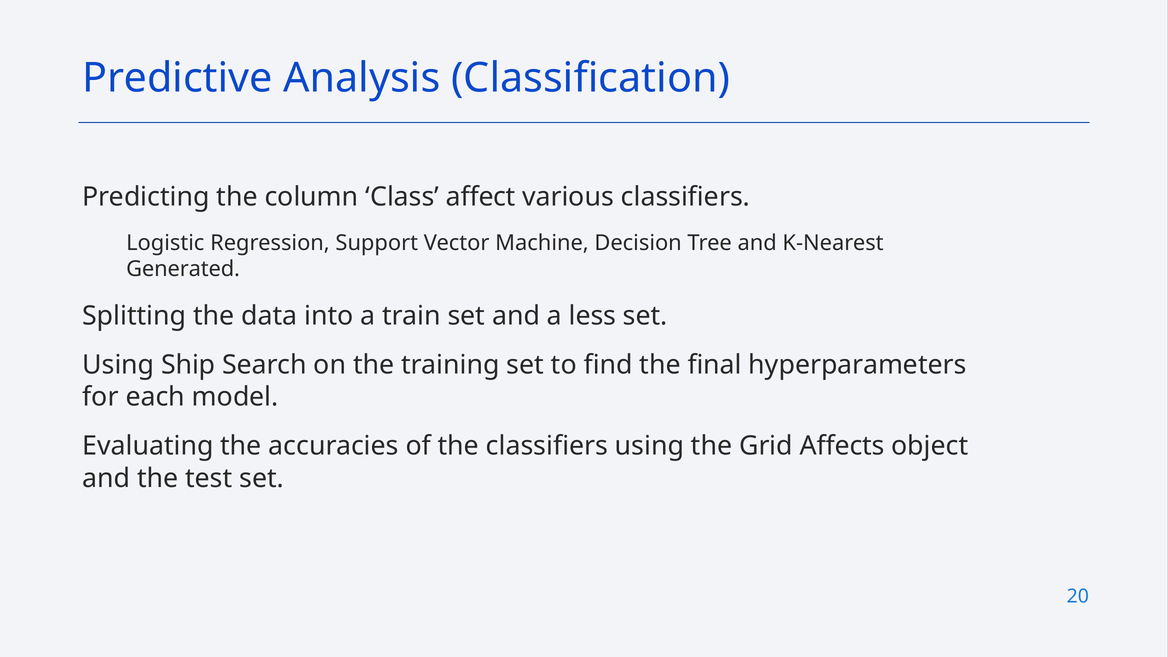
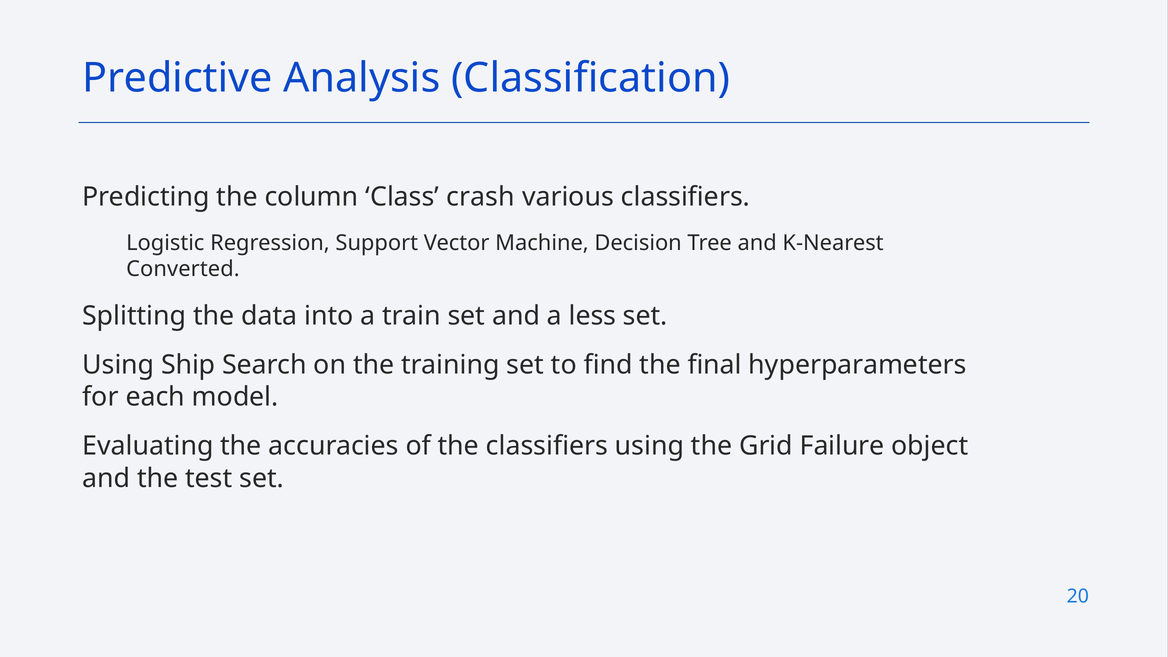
affect: affect -> crash
Generated: Generated -> Converted
Affects: Affects -> Failure
